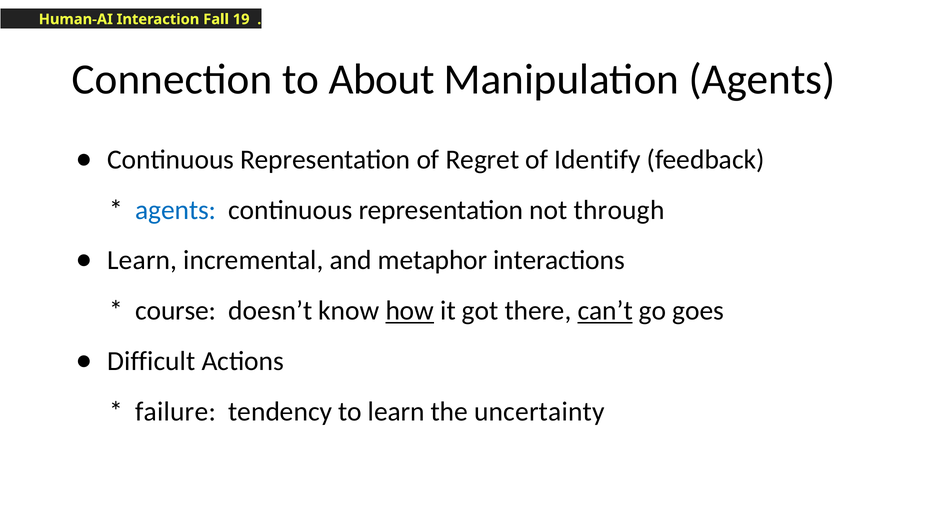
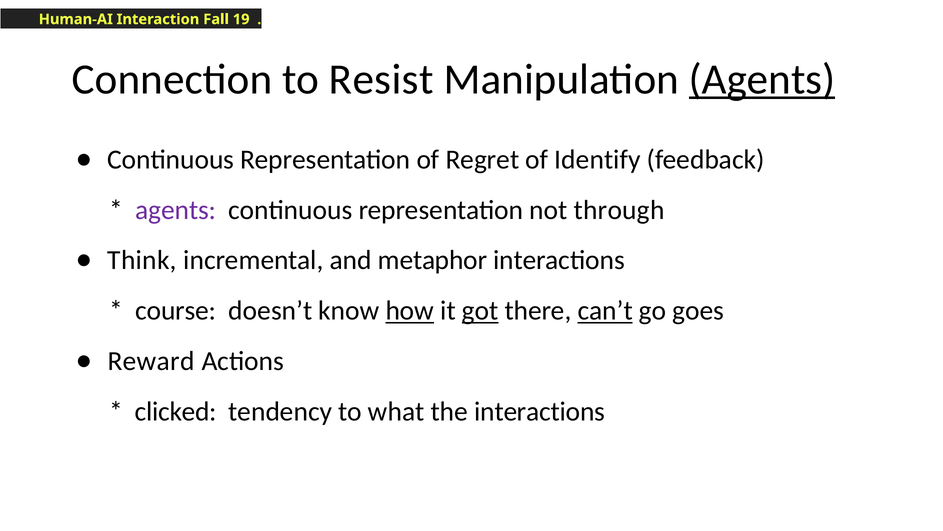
About: About -> Resist
Agents at (762, 79) underline: none -> present
agents at (176, 210) colour: blue -> purple
Learn at (142, 260): Learn -> Think
got underline: none -> present
Difficult: Difficult -> Reward
failure: failure -> clicked
to learn: learn -> what
the uncertainty: uncertainty -> interactions
